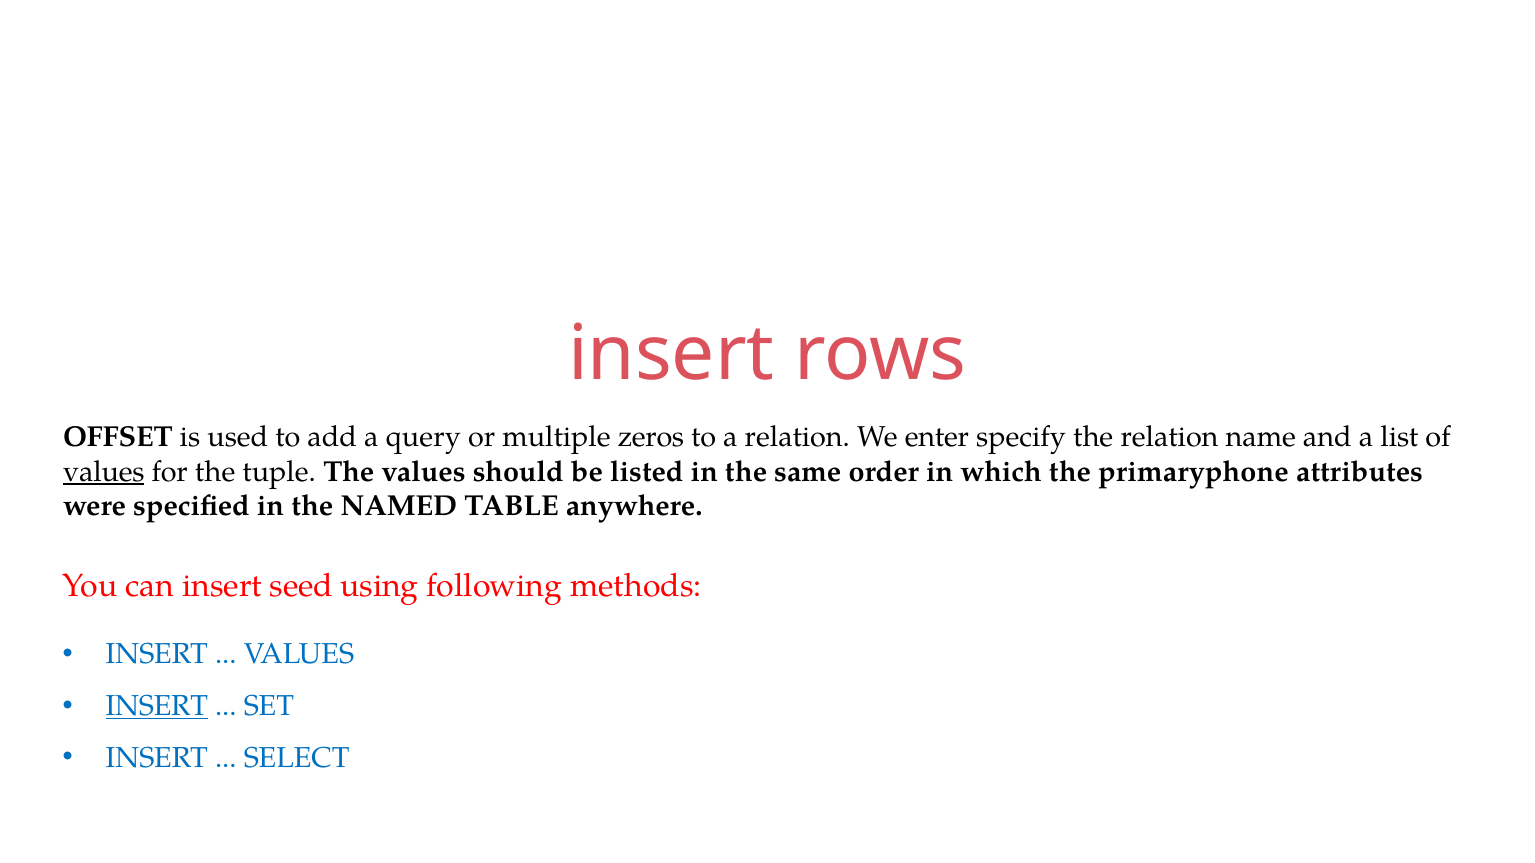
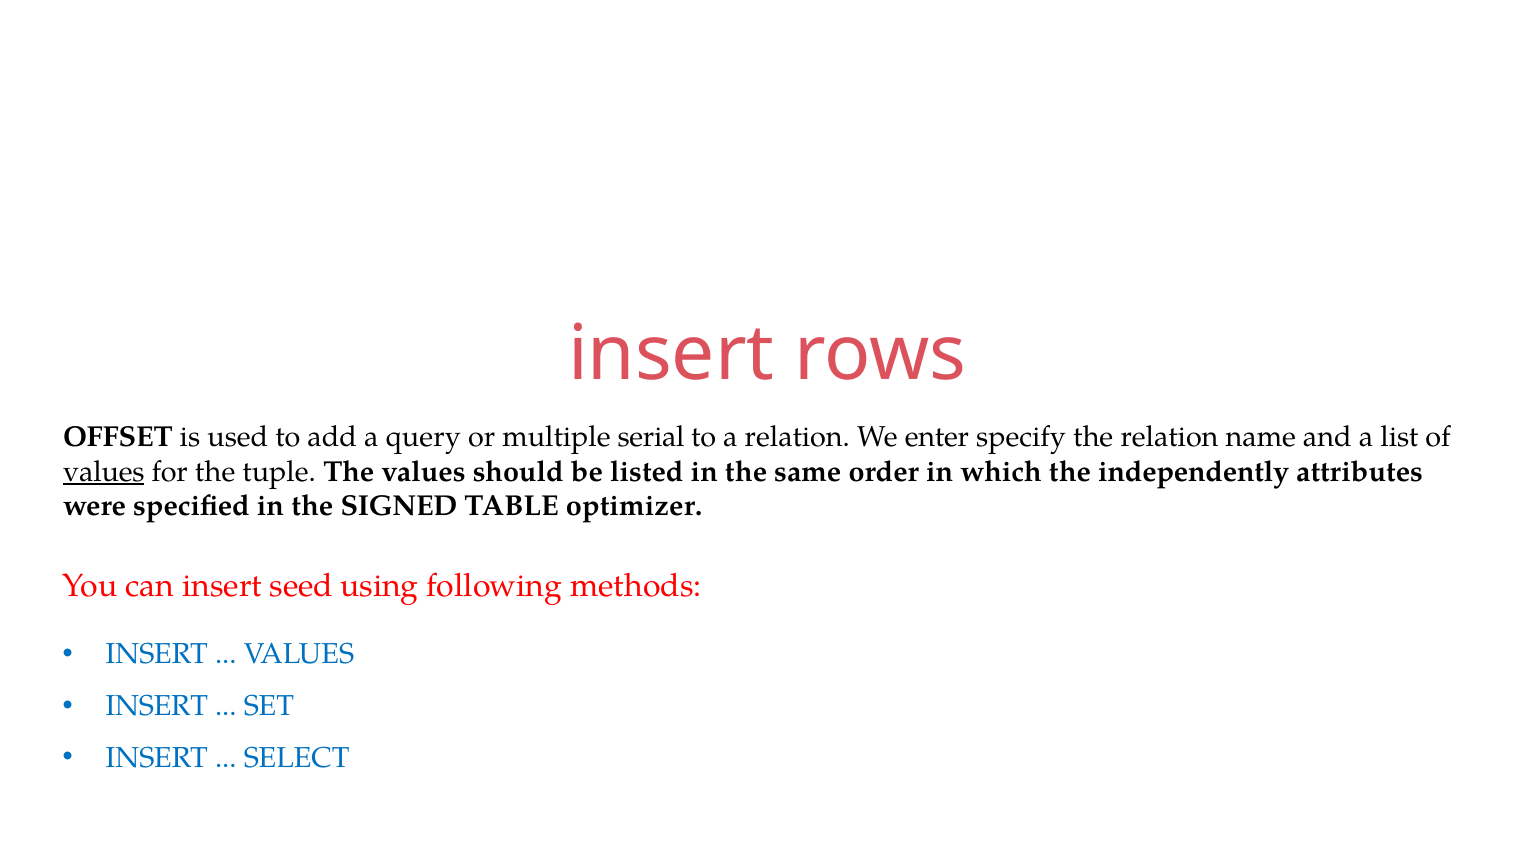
zeros: zeros -> serial
primaryphone: primaryphone -> independently
NAMED: NAMED -> SIGNED
anywhere: anywhere -> optimizer
INSERT at (157, 706) underline: present -> none
